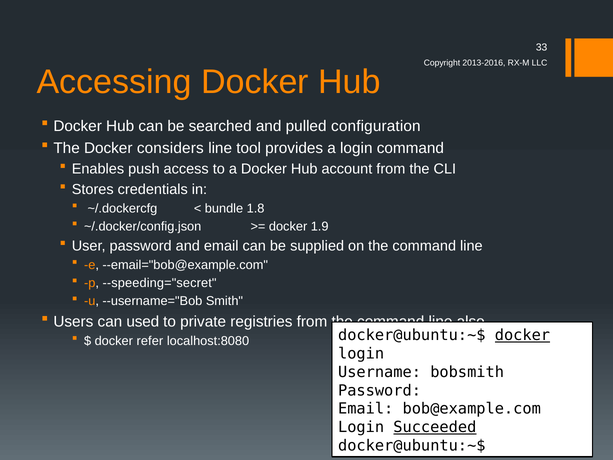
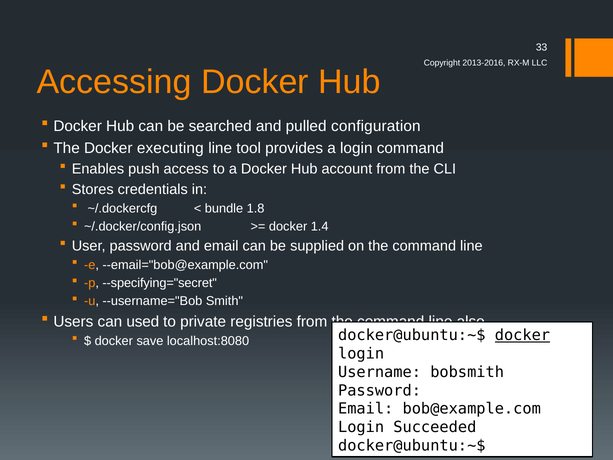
considers: considers -> executing
1.9: 1.9 -> 1.4
--speeding="secret: --speeding="secret -> --specifying="secret
refer: refer -> save
Succeeded underline: present -> none
